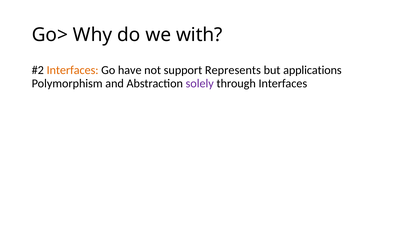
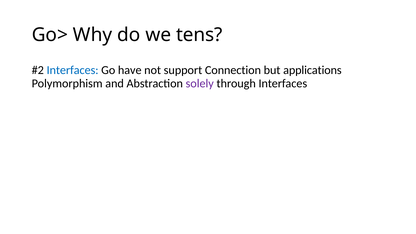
with: with -> tens
Interfaces at (73, 70) colour: orange -> blue
Represents: Represents -> Connection
